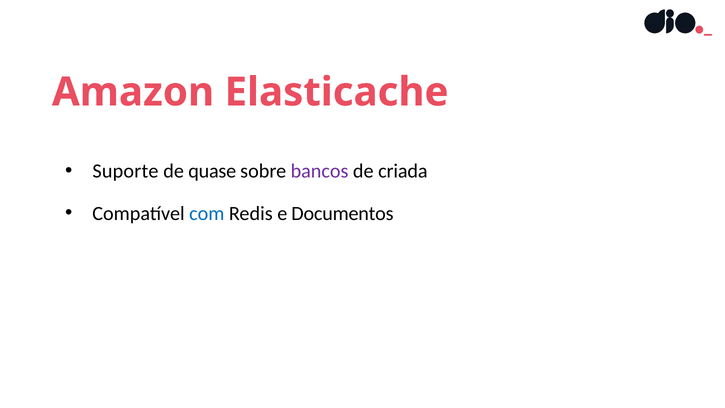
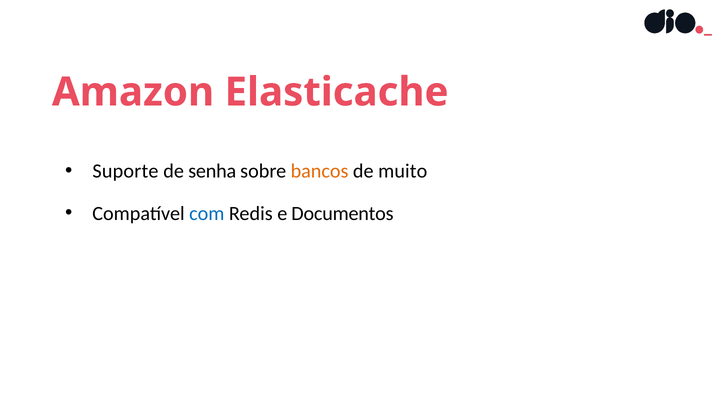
quase: quase -> senha
bancos colour: purple -> orange
criada: criada -> muito
